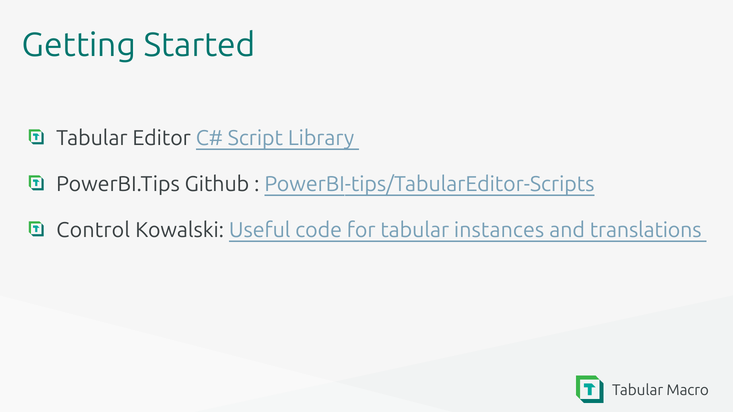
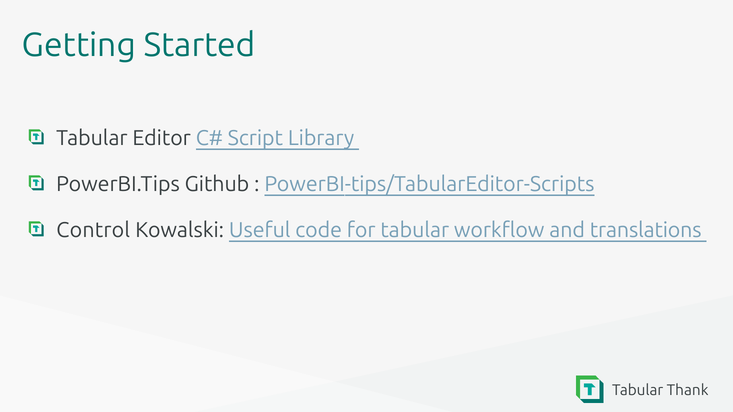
instances: instances -> workflow
Macro: Macro -> Thank
